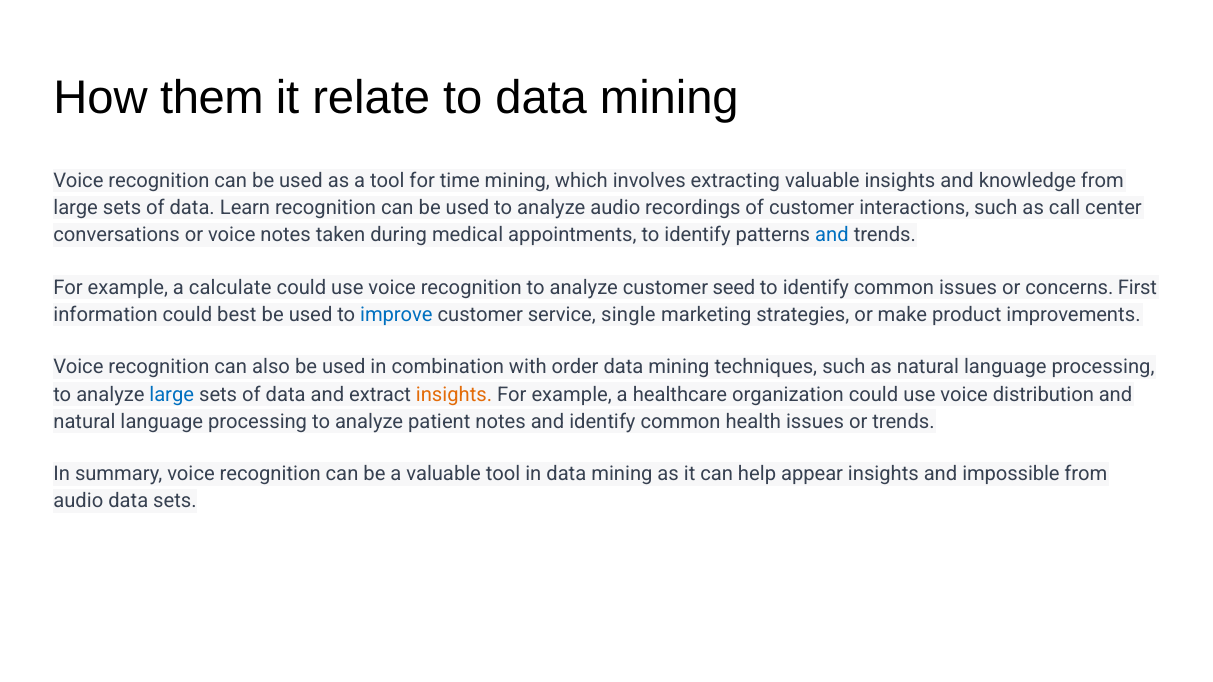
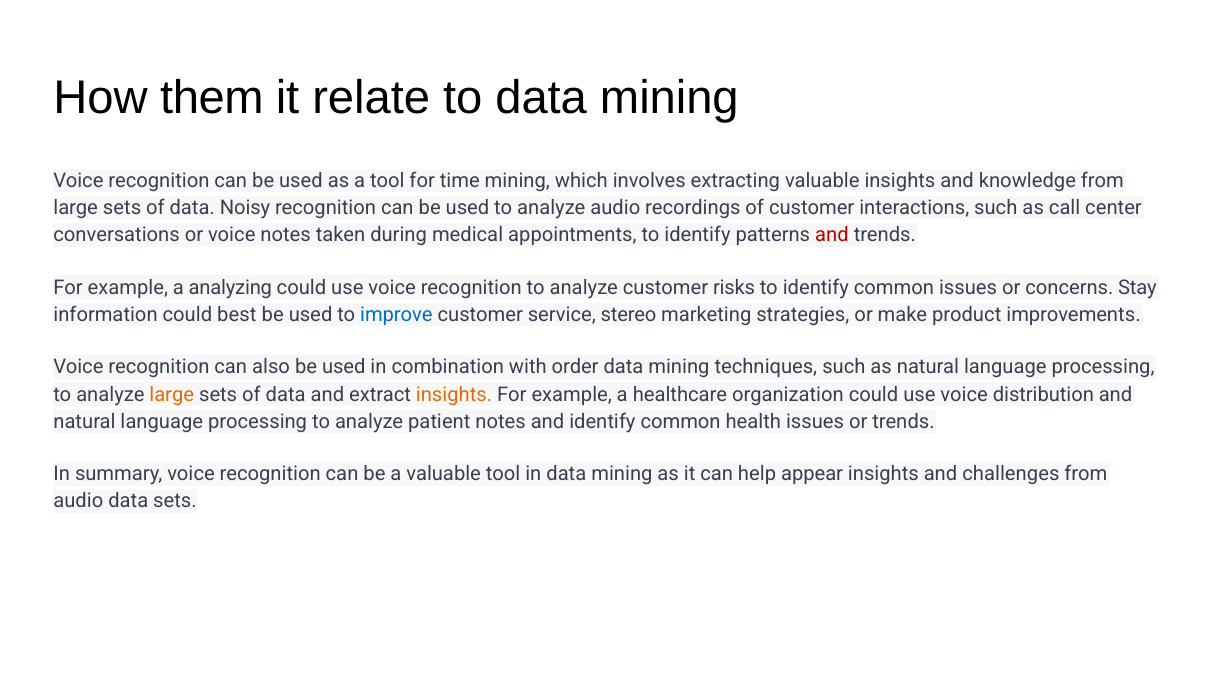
Learn: Learn -> Noisy
and at (832, 235) colour: blue -> red
calculate: calculate -> analyzing
seed: seed -> risks
First: First -> Stay
single: single -> stereo
large at (172, 395) colour: blue -> orange
impossible: impossible -> challenges
